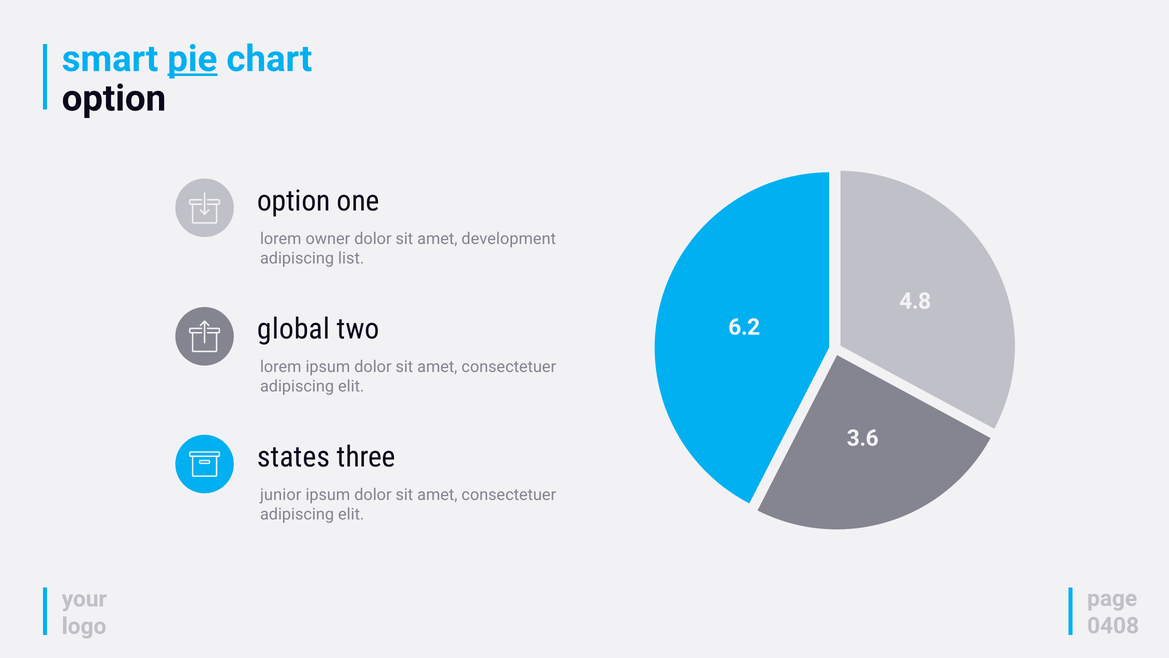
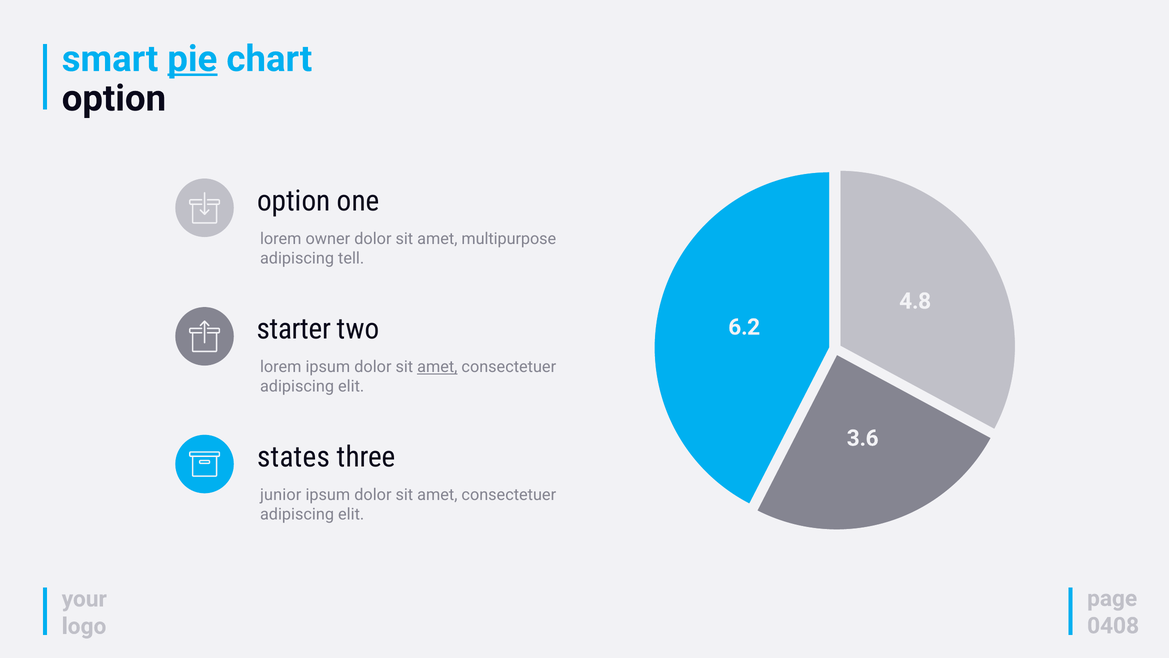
development: development -> multipurpose
list: list -> tell
global: global -> starter
amet at (437, 367) underline: none -> present
